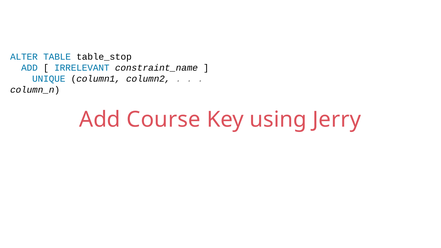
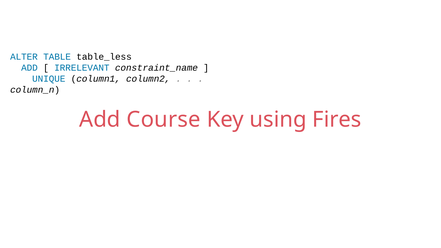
table_stop: table_stop -> table_less
Jerry: Jerry -> Fires
